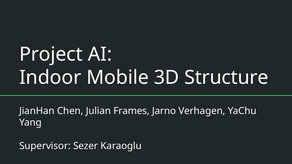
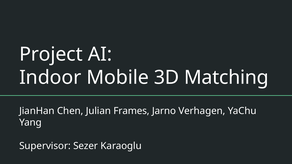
Structure: Structure -> Matching
